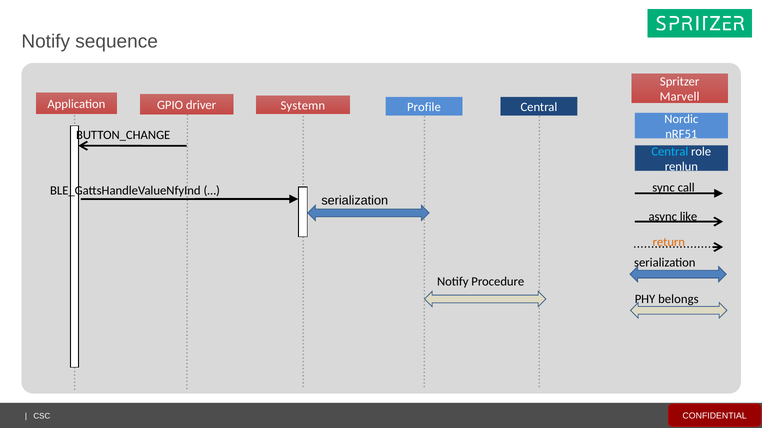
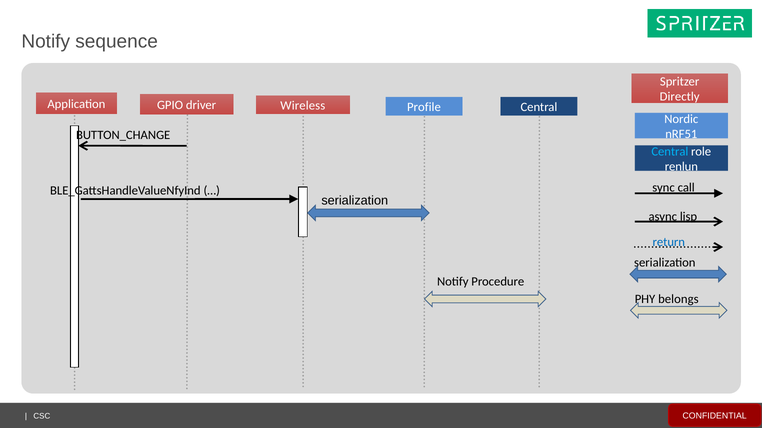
Marvell: Marvell -> Directly
Systemn: Systemn -> Wireless
like: like -> lisp
return colour: orange -> blue
